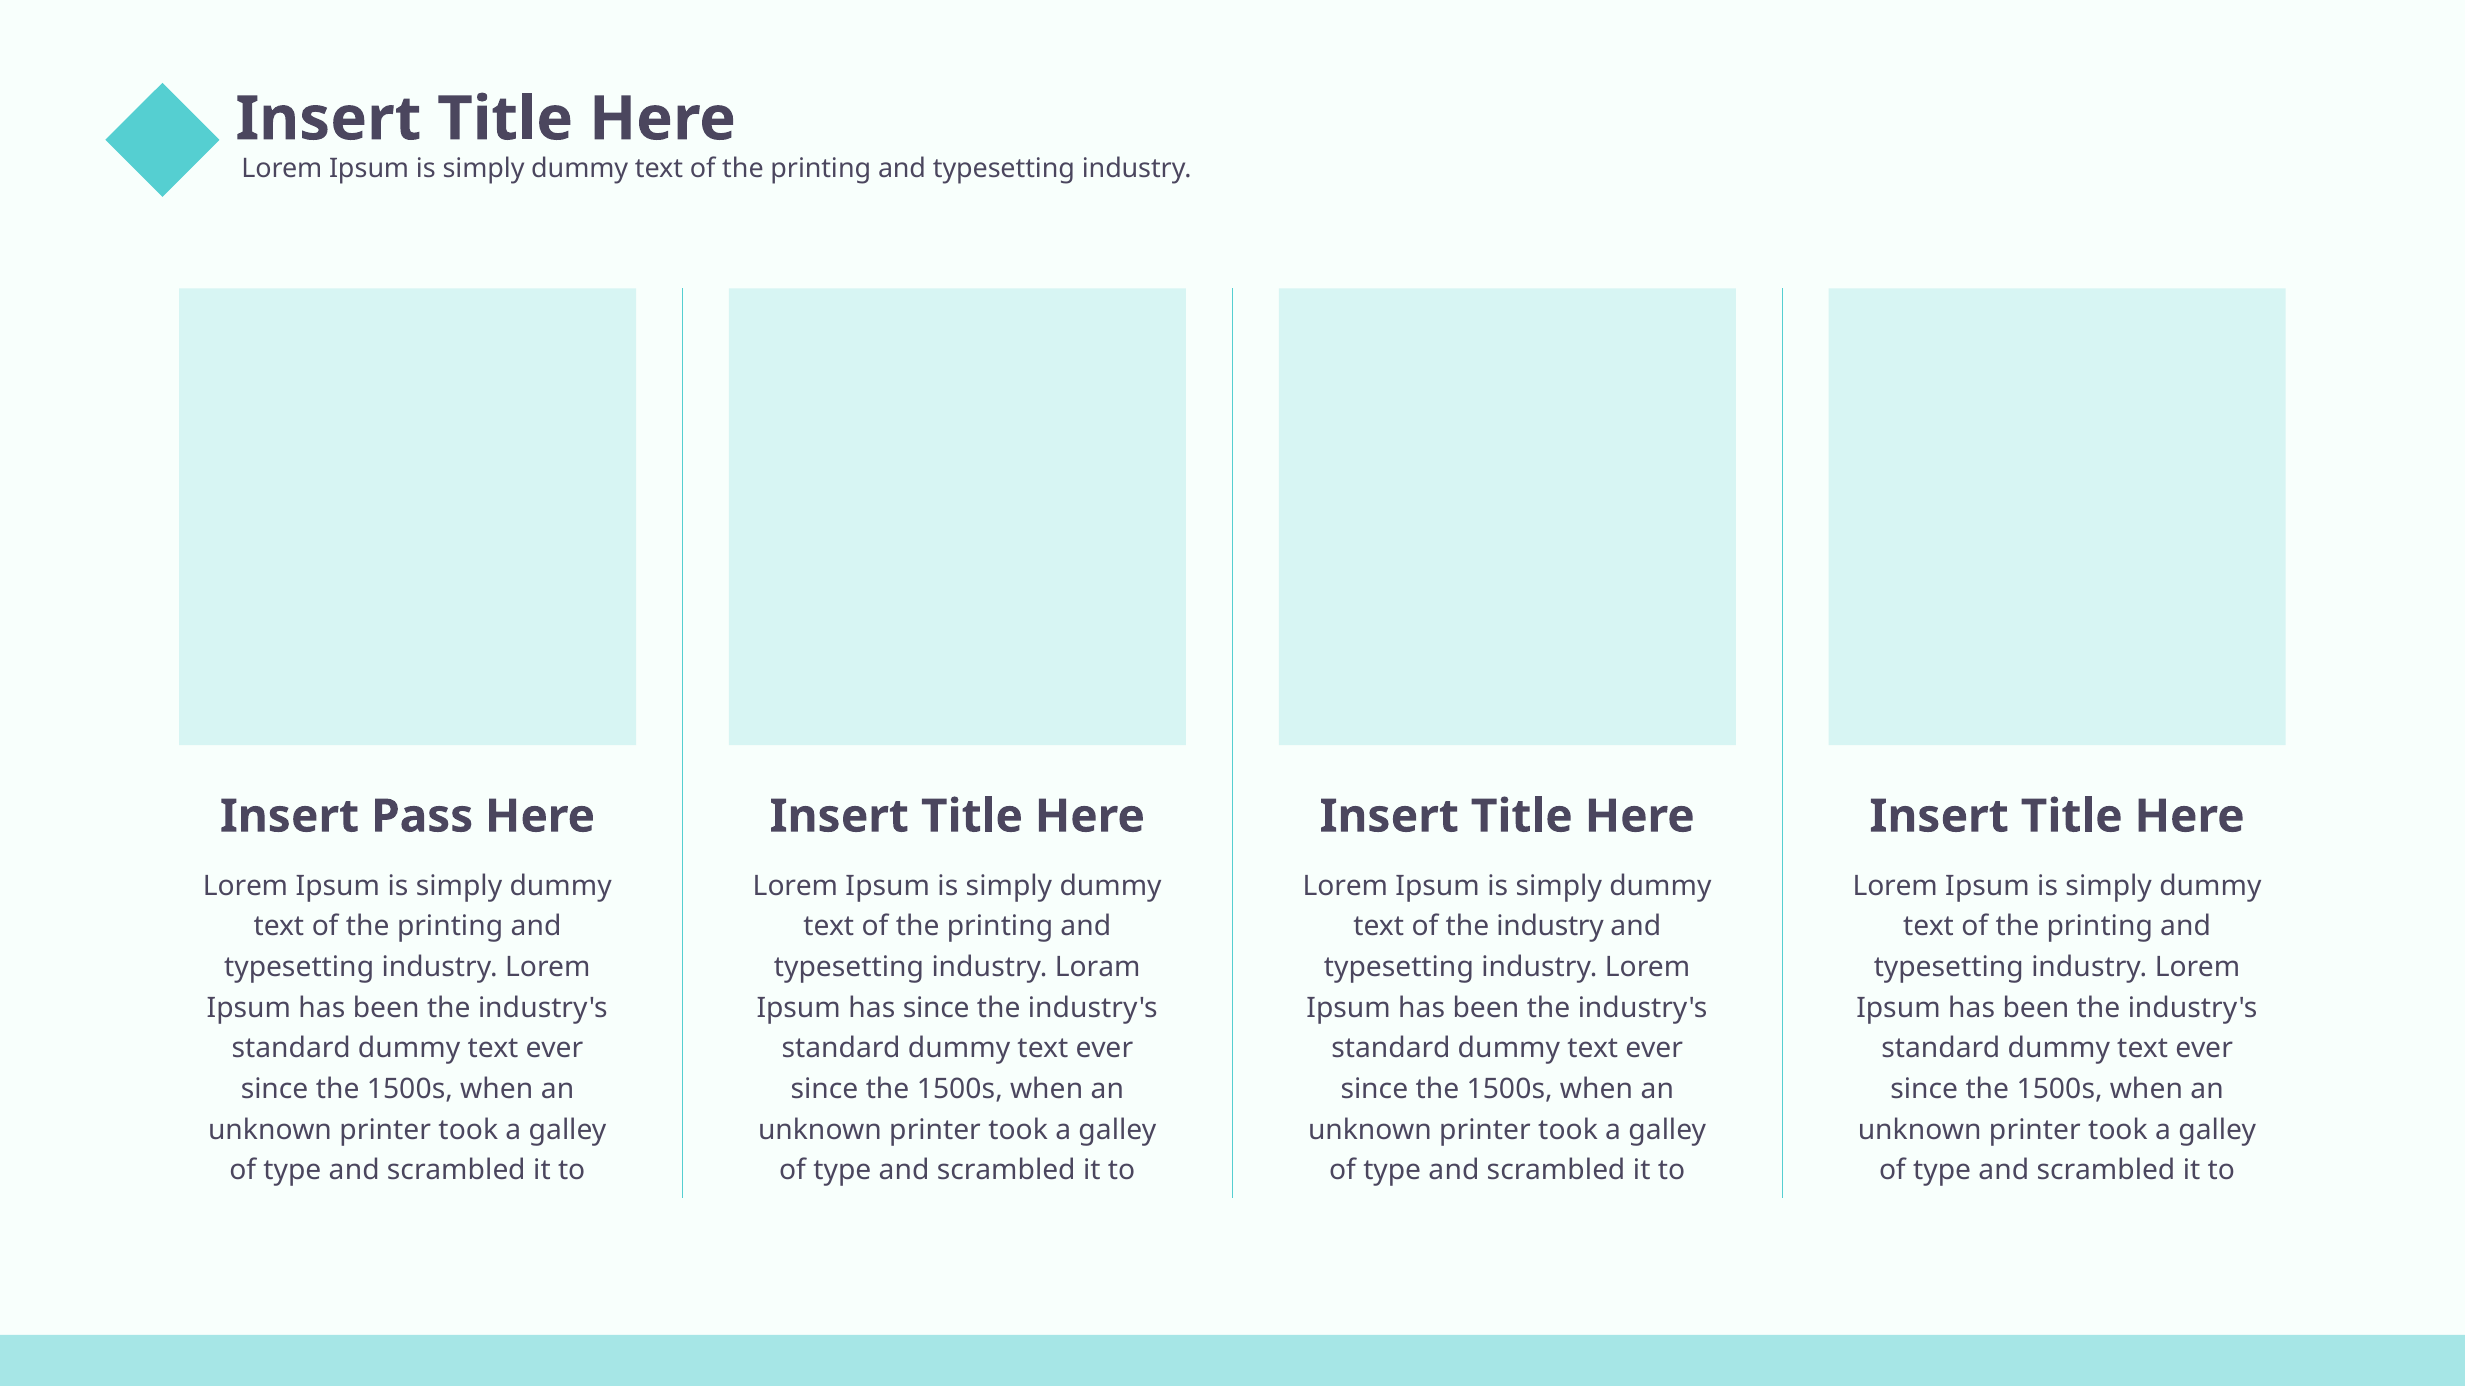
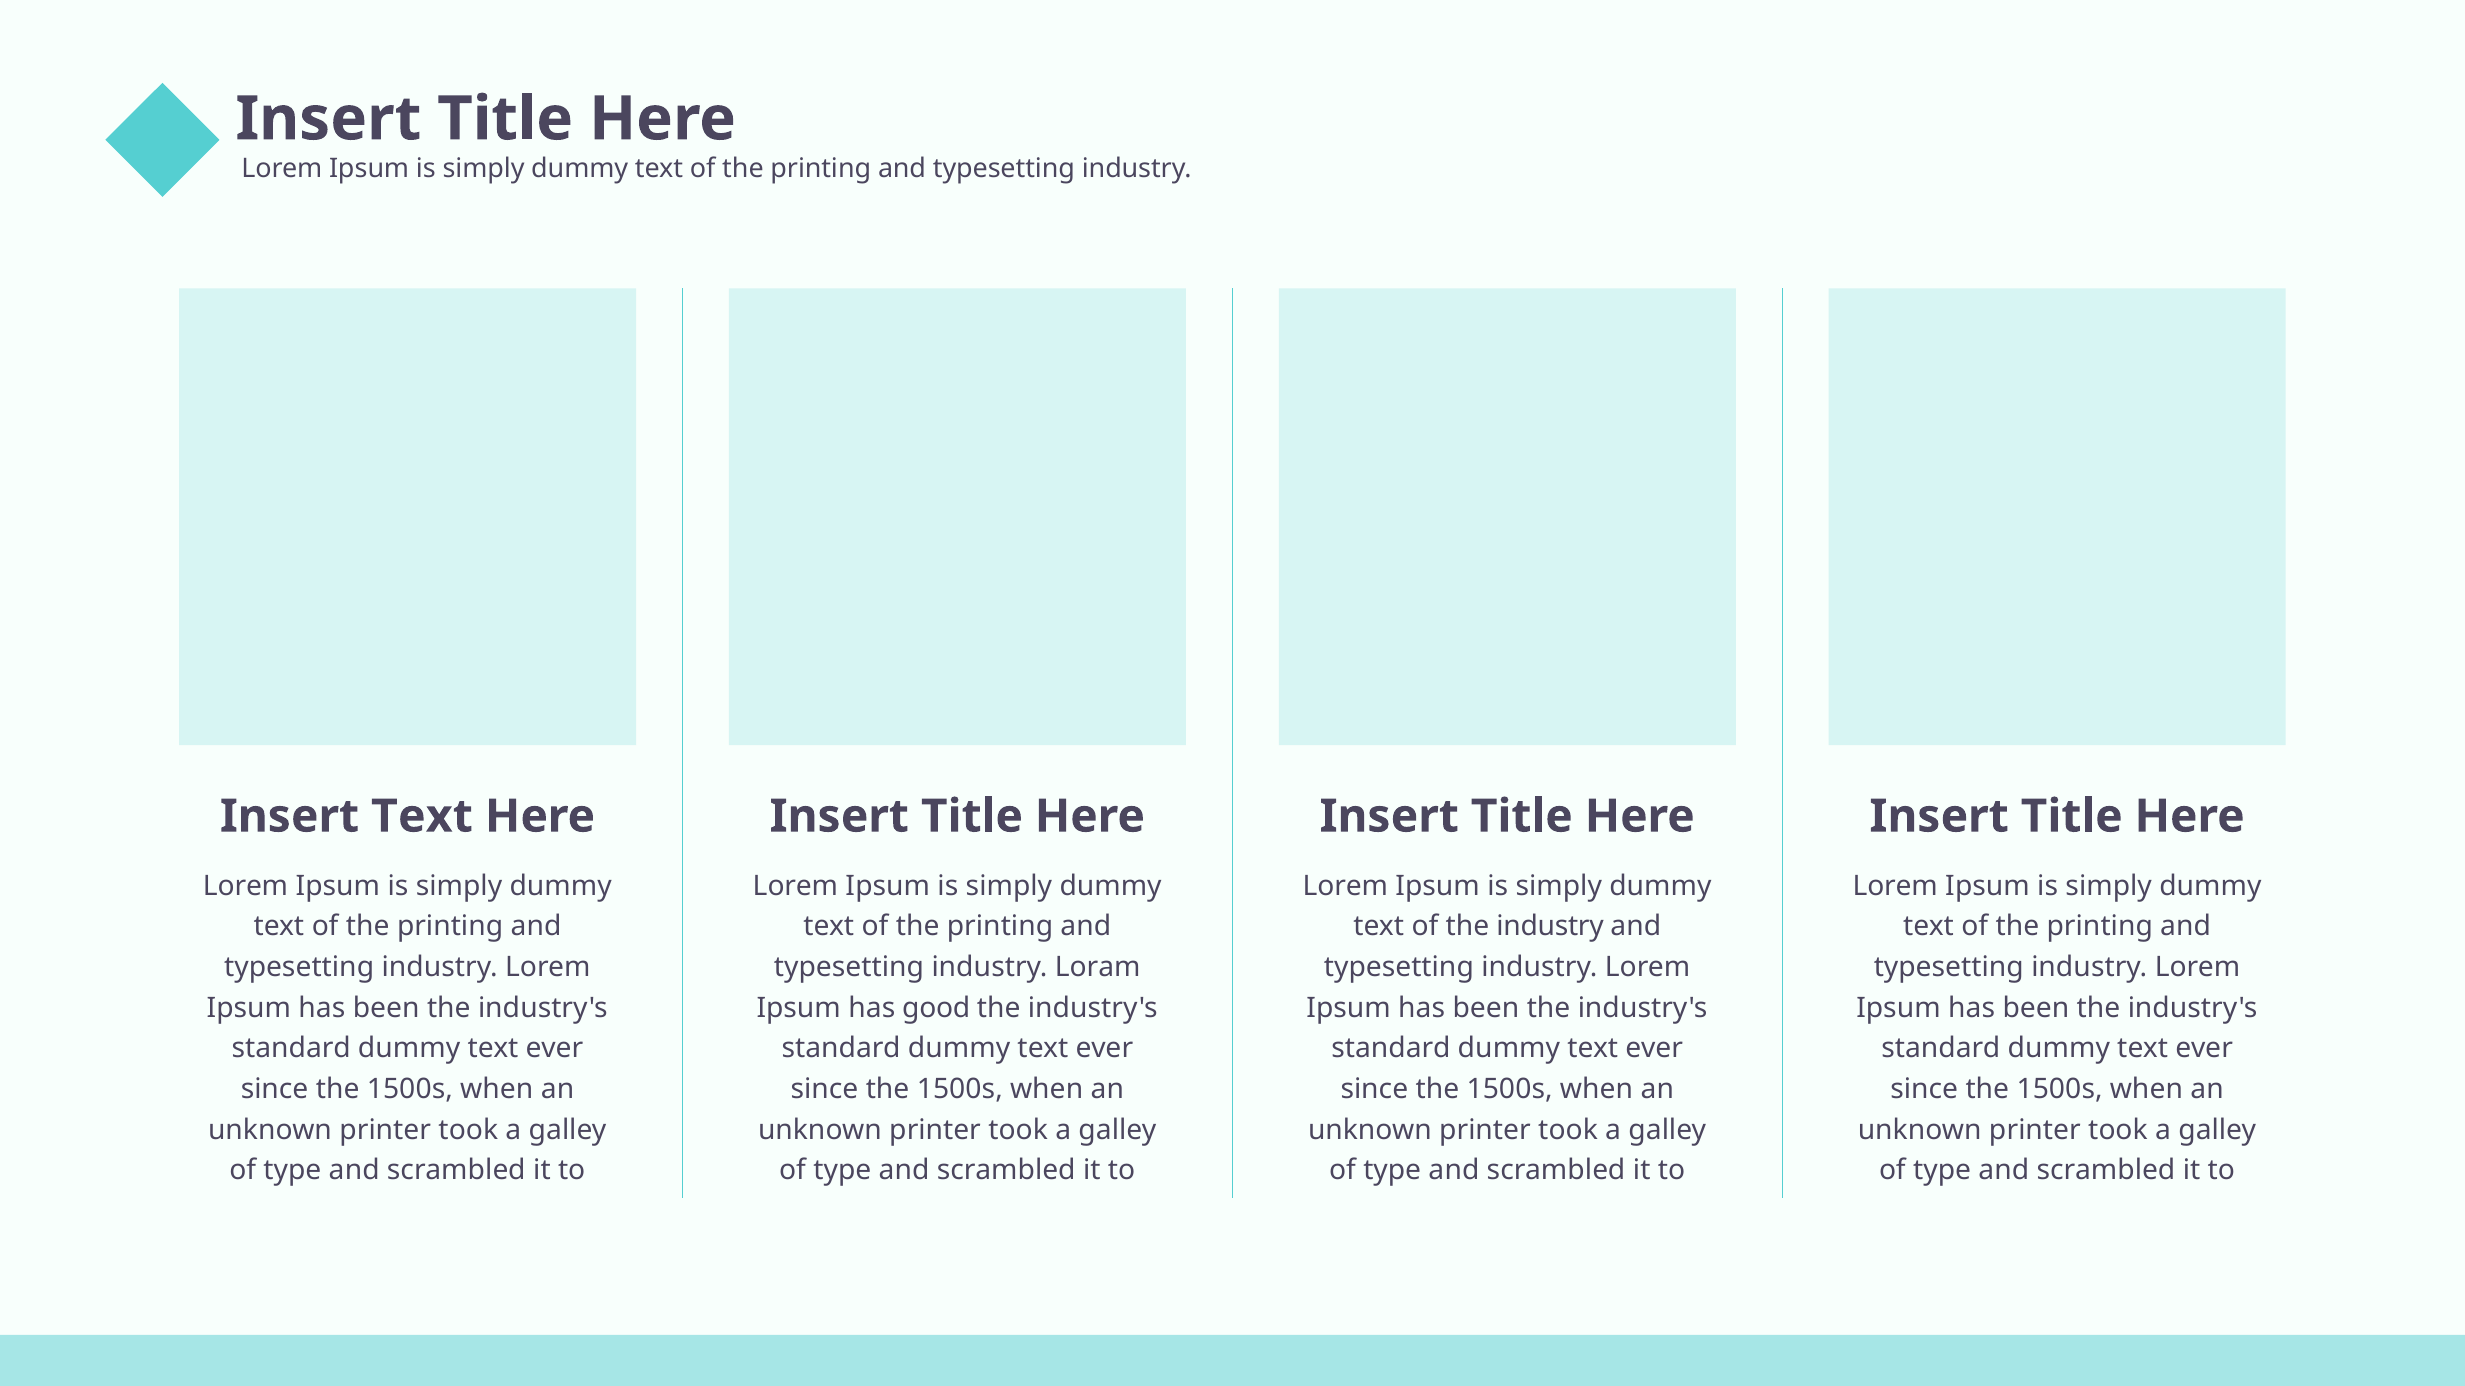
Insert Pass: Pass -> Text
has since: since -> good
